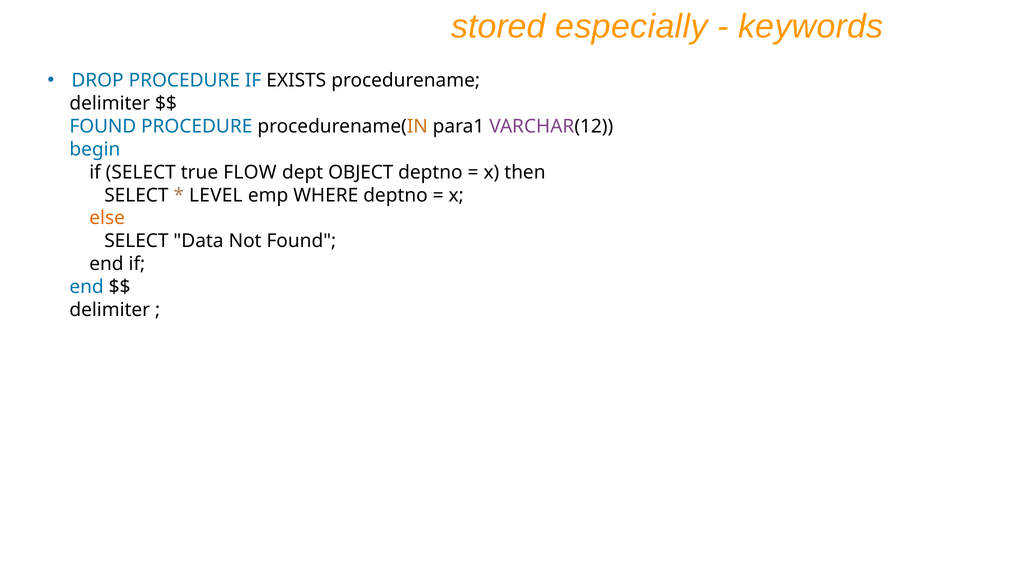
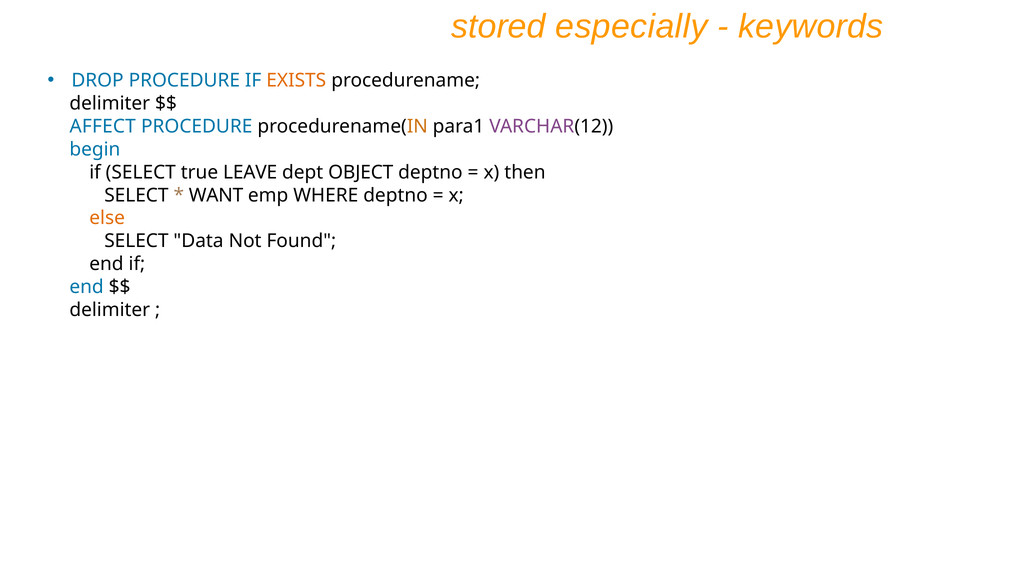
EXISTS colour: black -> orange
FOUND at (103, 127): FOUND -> AFFECT
FLOW: FLOW -> LEAVE
LEVEL: LEVEL -> WANT
